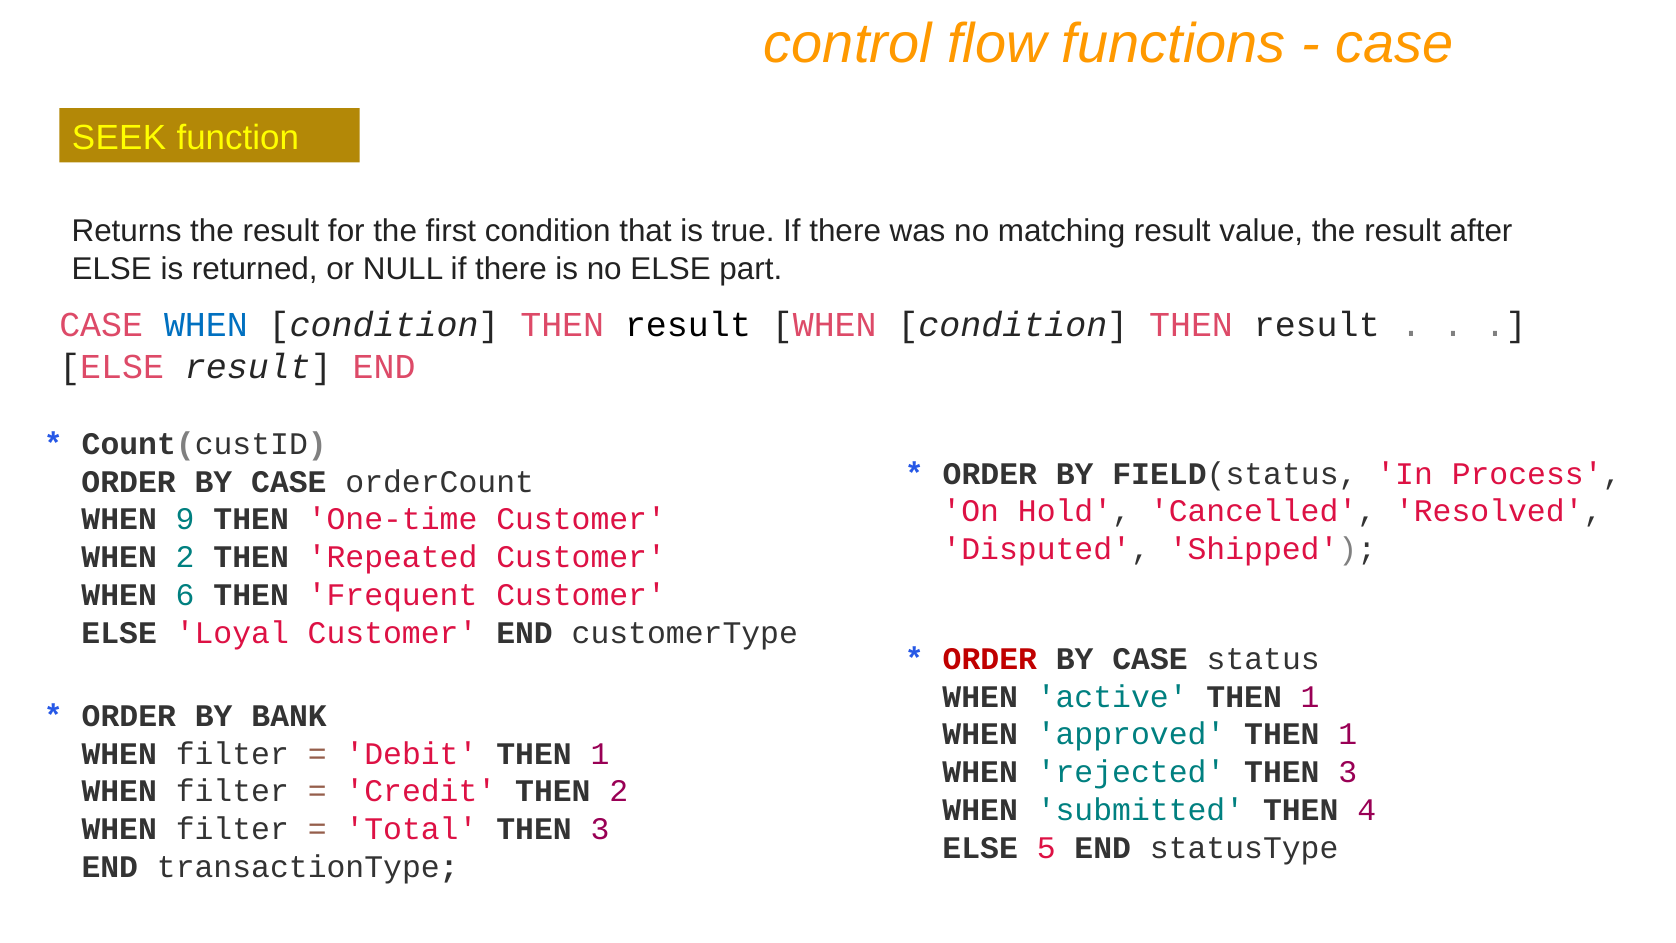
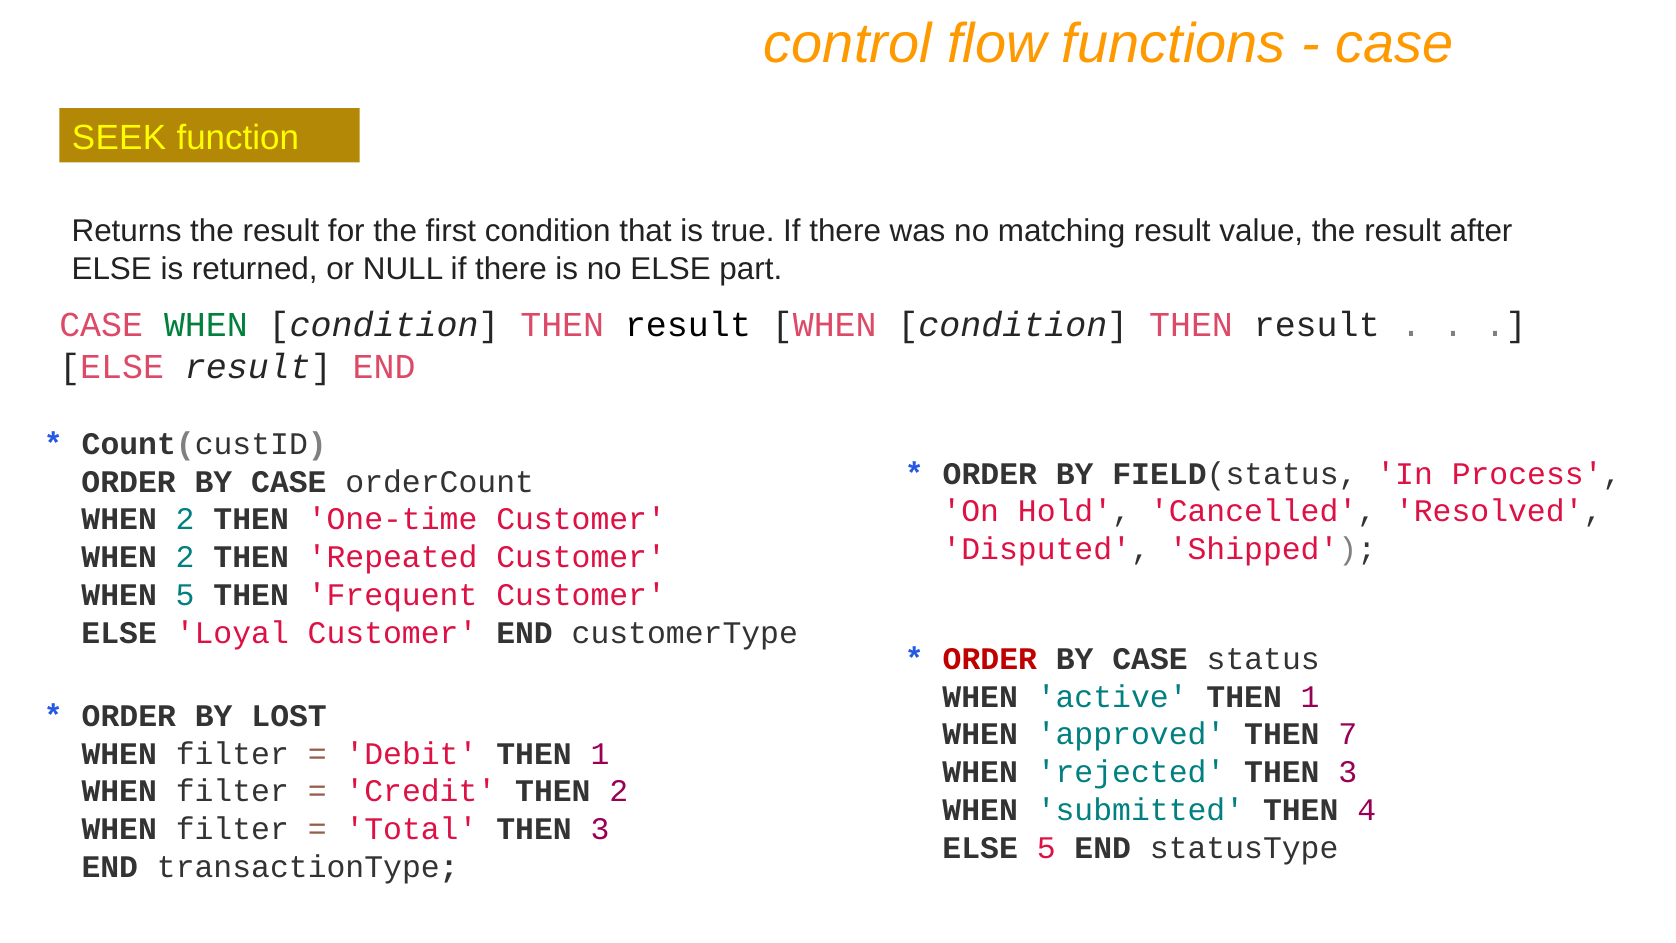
WHEN at (206, 325) colour: blue -> green
9 at (185, 519): 9 -> 2
WHEN 6: 6 -> 5
BANK: BANK -> LOST
approved THEN 1: 1 -> 7
